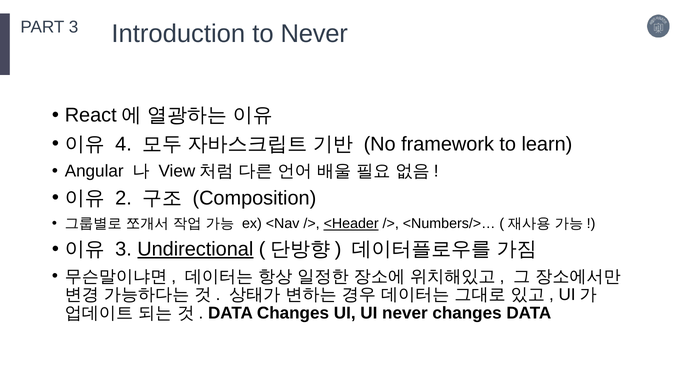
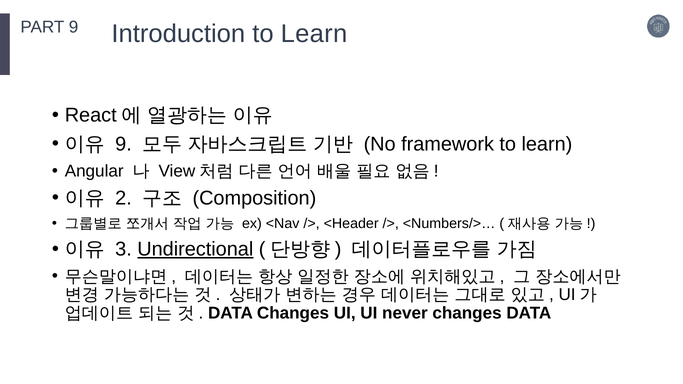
PART 3: 3 -> 9
Introduction to Never: Never -> Learn
4 at (124, 144): 4 -> 9
<Header underline: present -> none
